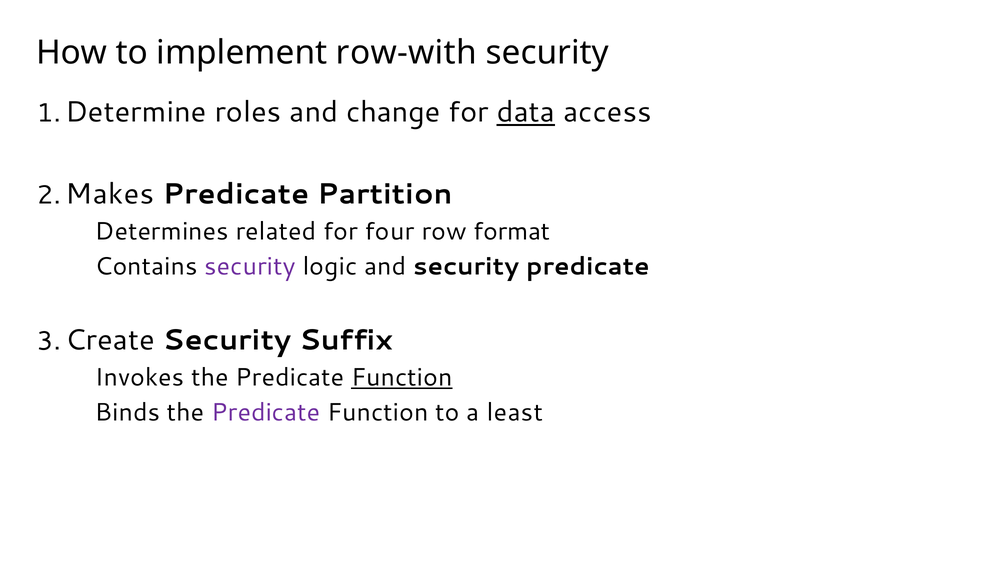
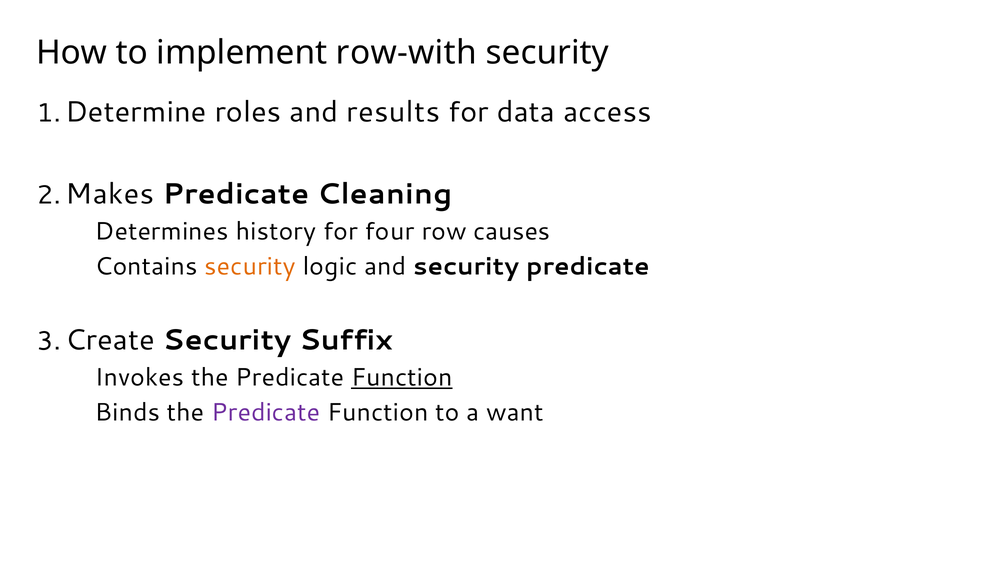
change: change -> results
data underline: present -> none
Partition: Partition -> Cleaning
related: related -> history
format: format -> causes
security at (250, 267) colour: purple -> orange
least: least -> want
